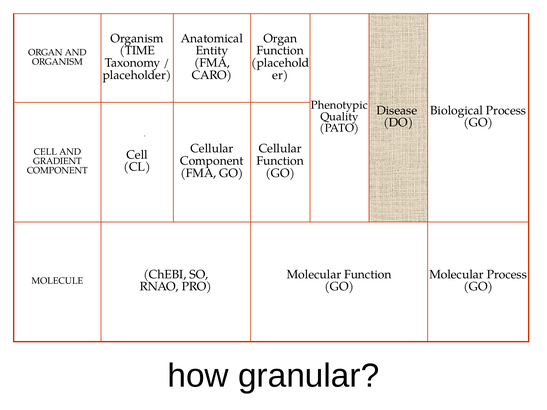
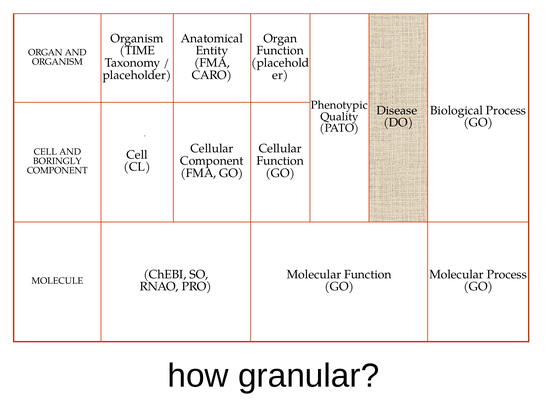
GRADIENT: GRADIENT -> BORINGLY
